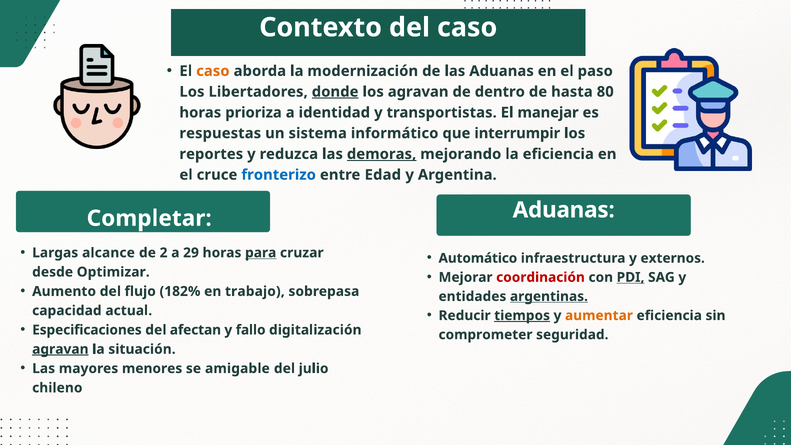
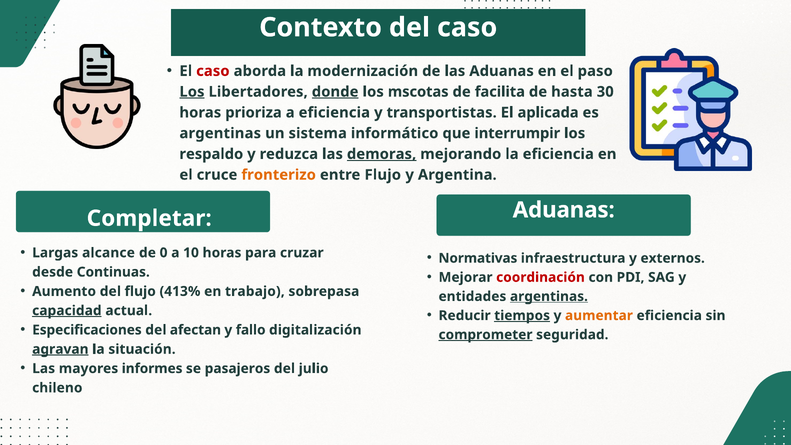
caso at (213, 71) colour: orange -> red
Los at (192, 92) underline: none -> present
los agravan: agravan -> mscotas
dentro: dentro -> facilita
80: 80 -> 30
a identidad: identidad -> eficiencia
manejar: manejar -> aplicada
respuestas at (220, 133): respuestas -> argentinas
reportes: reportes -> respaldo
fronterizo colour: blue -> orange
entre Edad: Edad -> Flujo
2: 2 -> 0
29: 29 -> 10
para underline: present -> none
Automático: Automático -> Normativas
Optimizar: Optimizar -> Continuas
PDI underline: present -> none
182%: 182% -> 413%
capacidad underline: none -> present
comprometer underline: none -> present
menores: menores -> informes
amigable: amigable -> pasajeros
